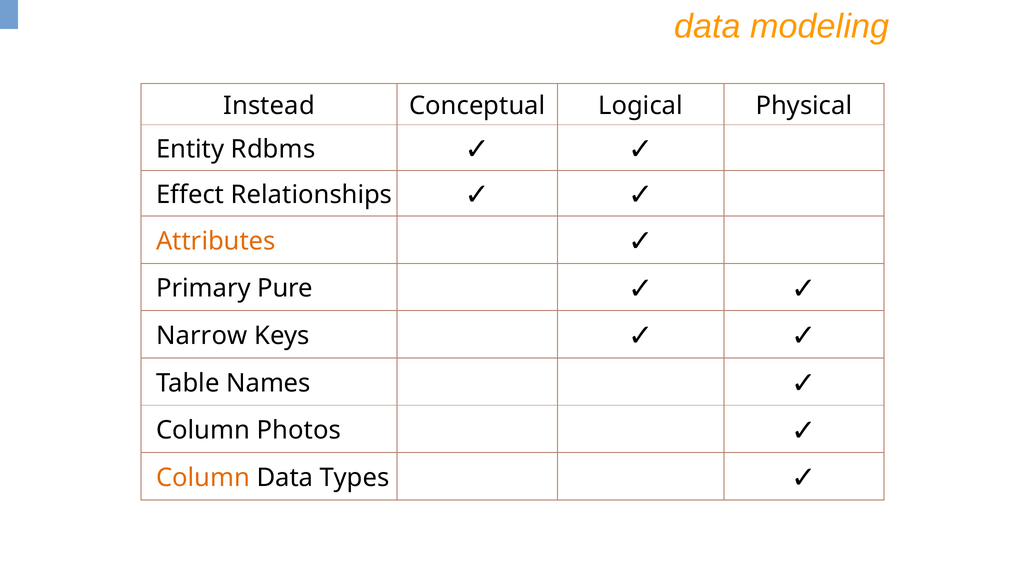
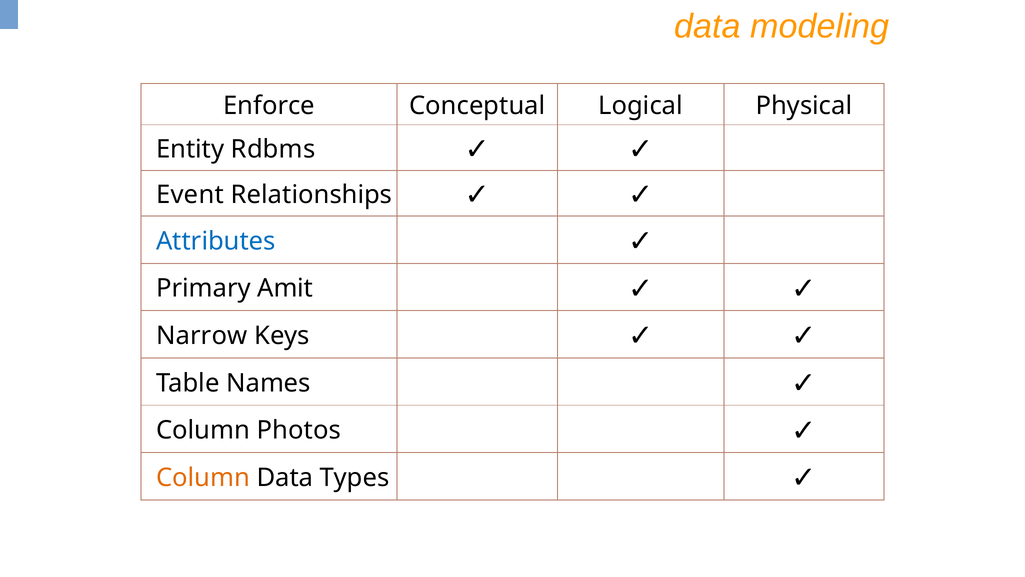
Instead: Instead -> Enforce
Effect: Effect -> Event
Attributes colour: orange -> blue
Pure: Pure -> Amit
